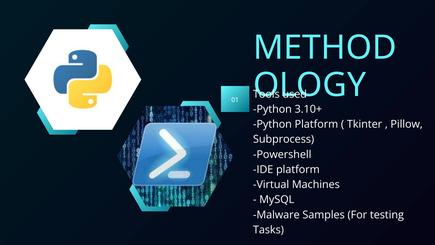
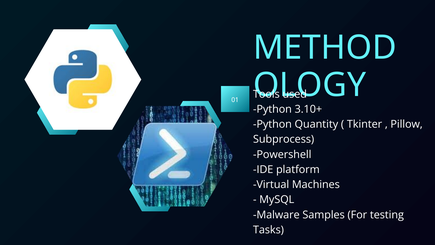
Python Platform: Platform -> Quantity
